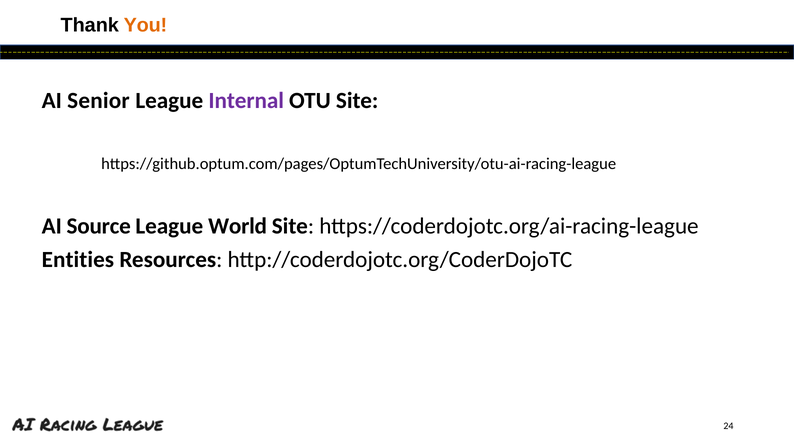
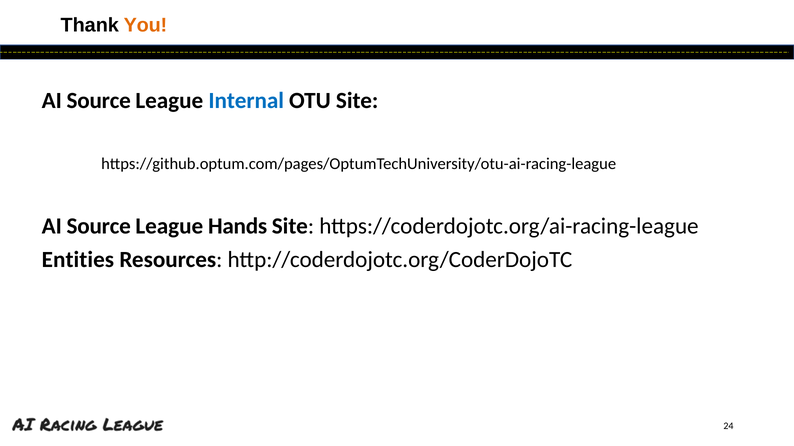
Senior at (98, 101): Senior -> Source
Internal colour: purple -> blue
World: World -> Hands
